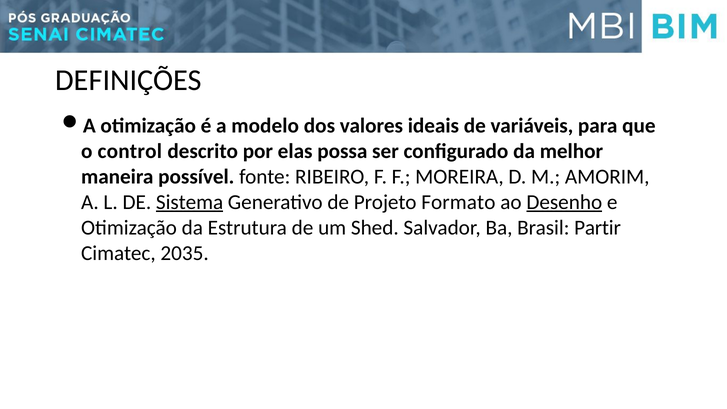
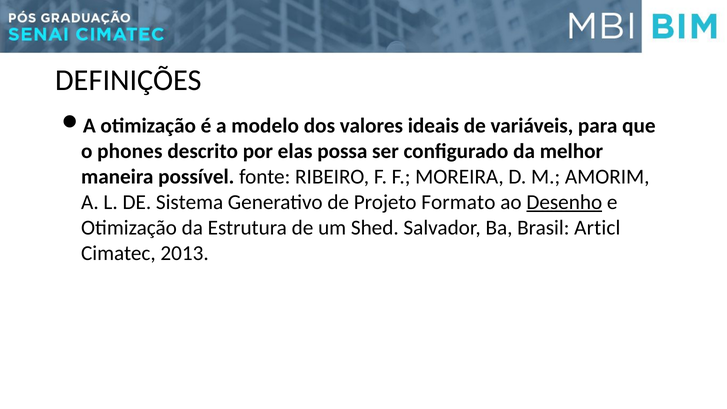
control: control -> phones
Sistema underline: present -> none
Partir: Partir -> Articl
2035: 2035 -> 2013
